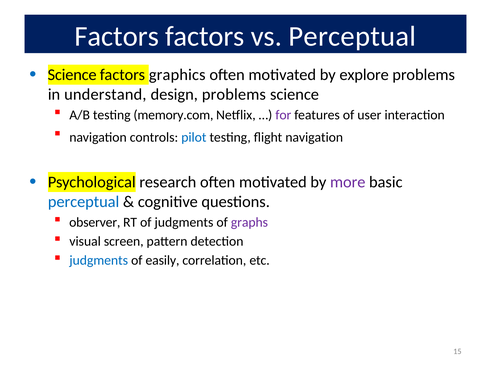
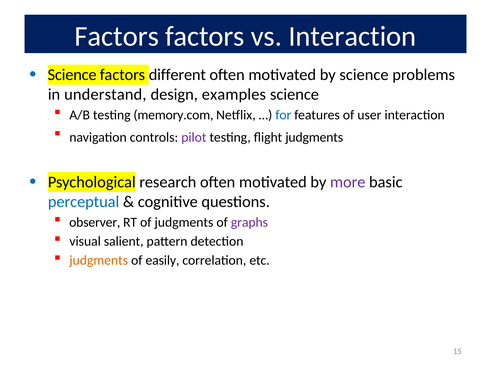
vs Perceptual: Perceptual -> Interaction
graphics: graphics -> different
by explore: explore -> science
design problems: problems -> examples
for colour: purple -> blue
pilot colour: blue -> purple
flight navigation: navigation -> judgments
screen: screen -> salient
judgments at (99, 261) colour: blue -> orange
